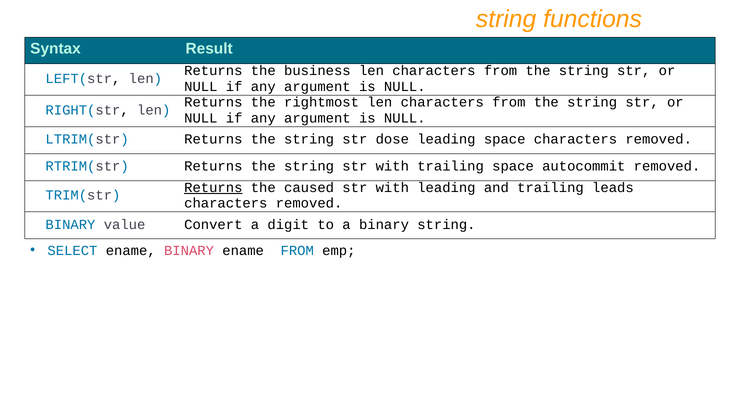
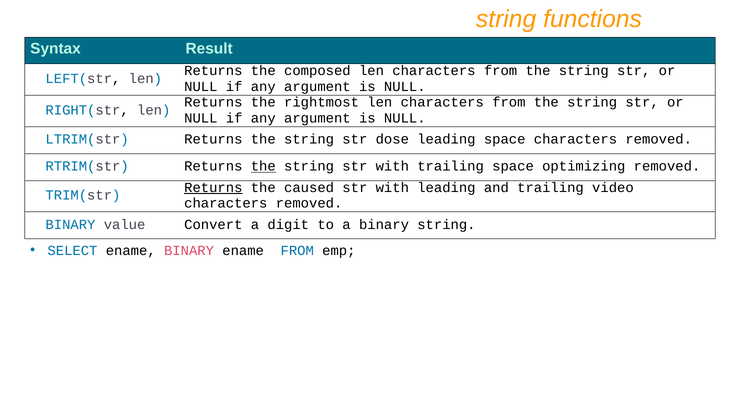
business: business -> composed
the at (263, 166) underline: none -> present
autocommit: autocommit -> optimizing
leads: leads -> video
